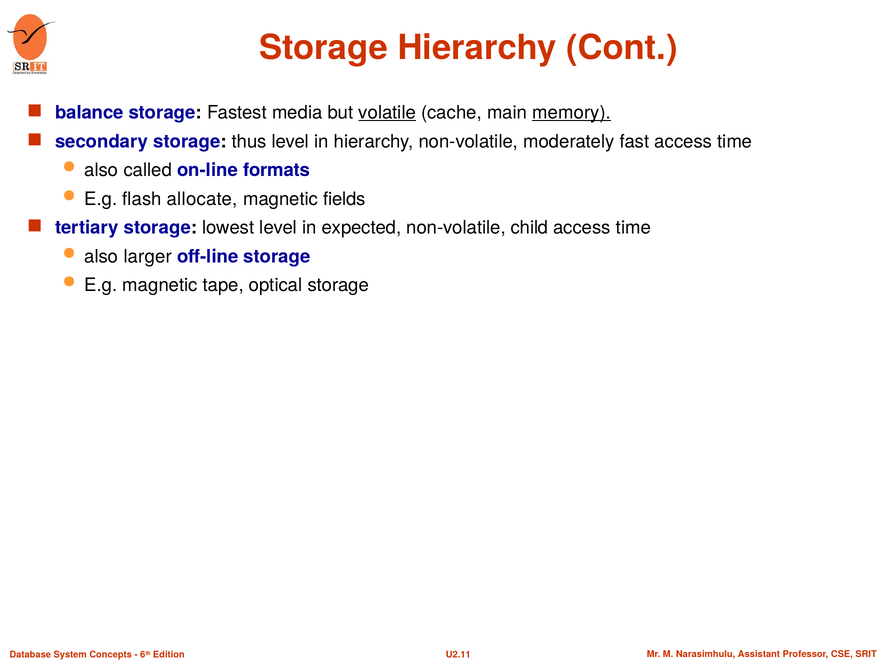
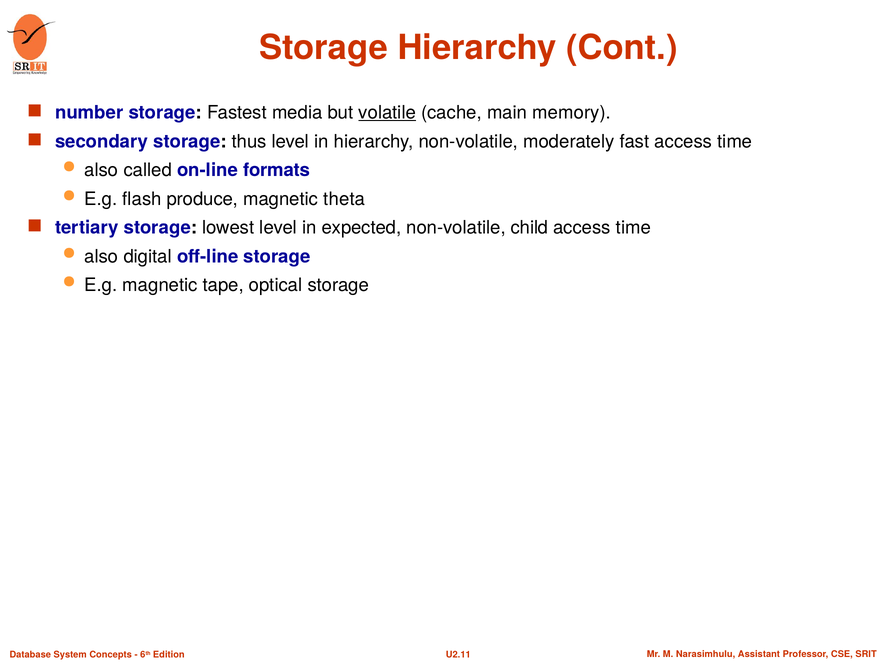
balance: balance -> number
memory underline: present -> none
allocate: allocate -> produce
fields: fields -> theta
larger: larger -> digital
